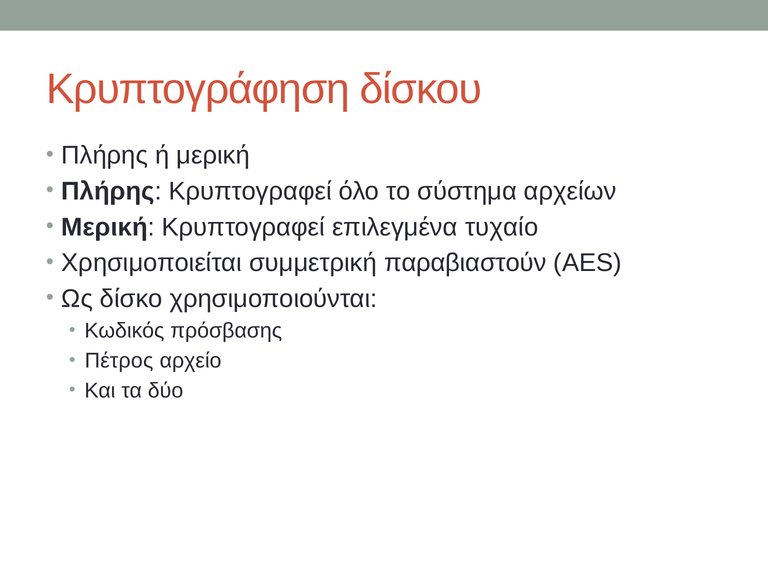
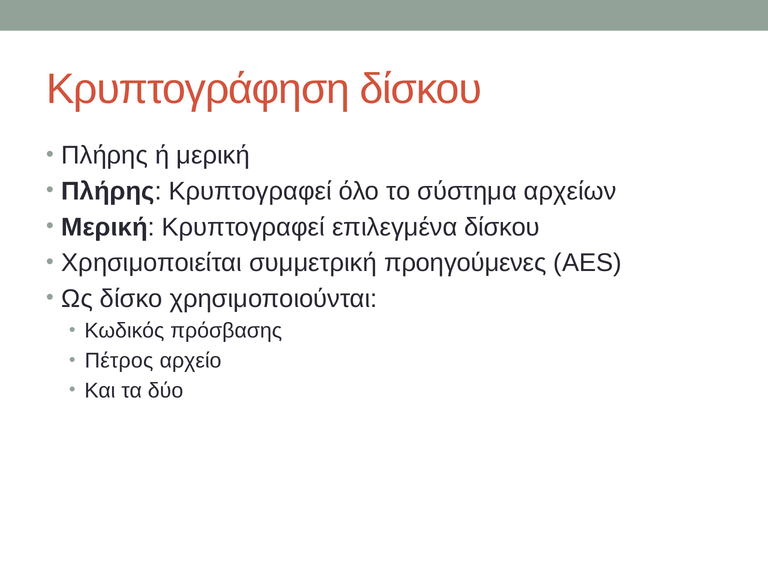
επιλεγμένα τυχαίο: τυχαίο -> δίσκου
παραβιαστούν: παραβιαστούν -> προηγούμενες
